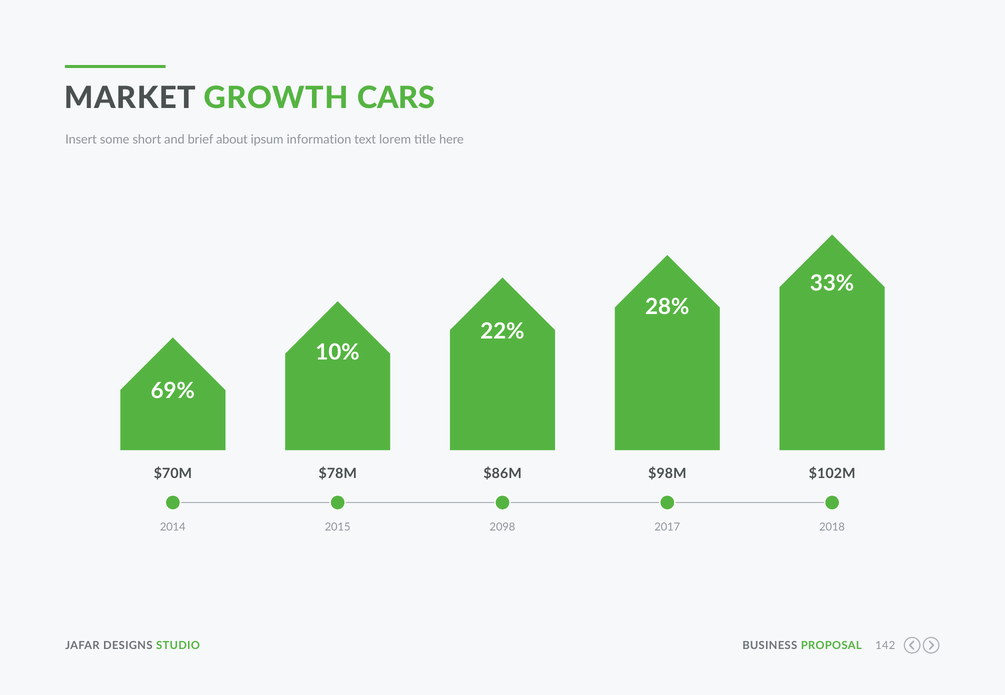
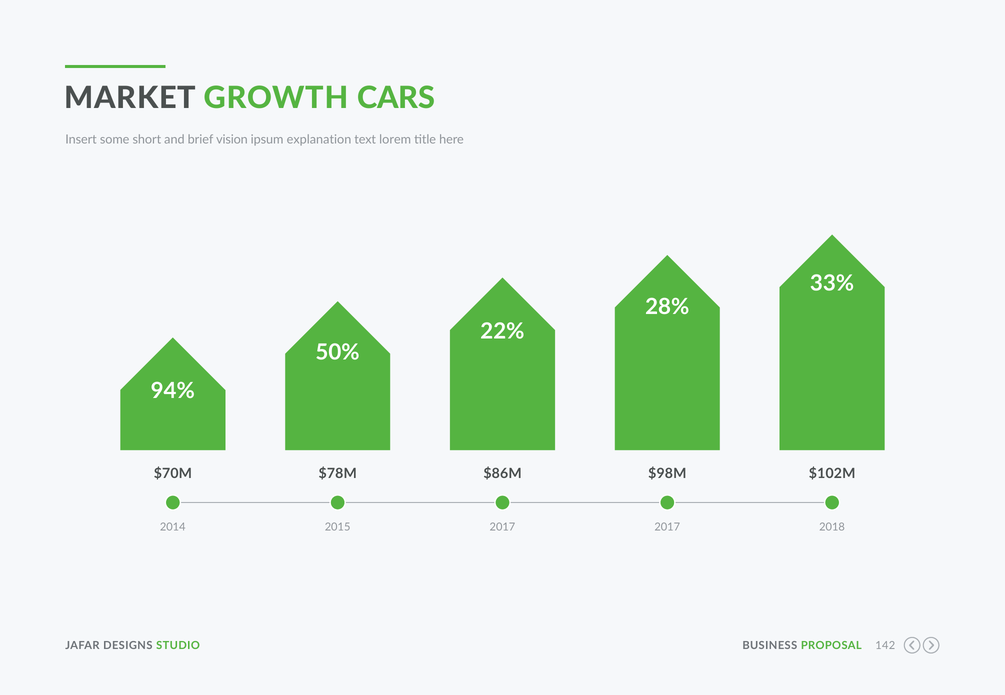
about: about -> vision
information: information -> explanation
10%: 10% -> 50%
69%: 69% -> 94%
2098 at (502, 528): 2098 -> 2017
